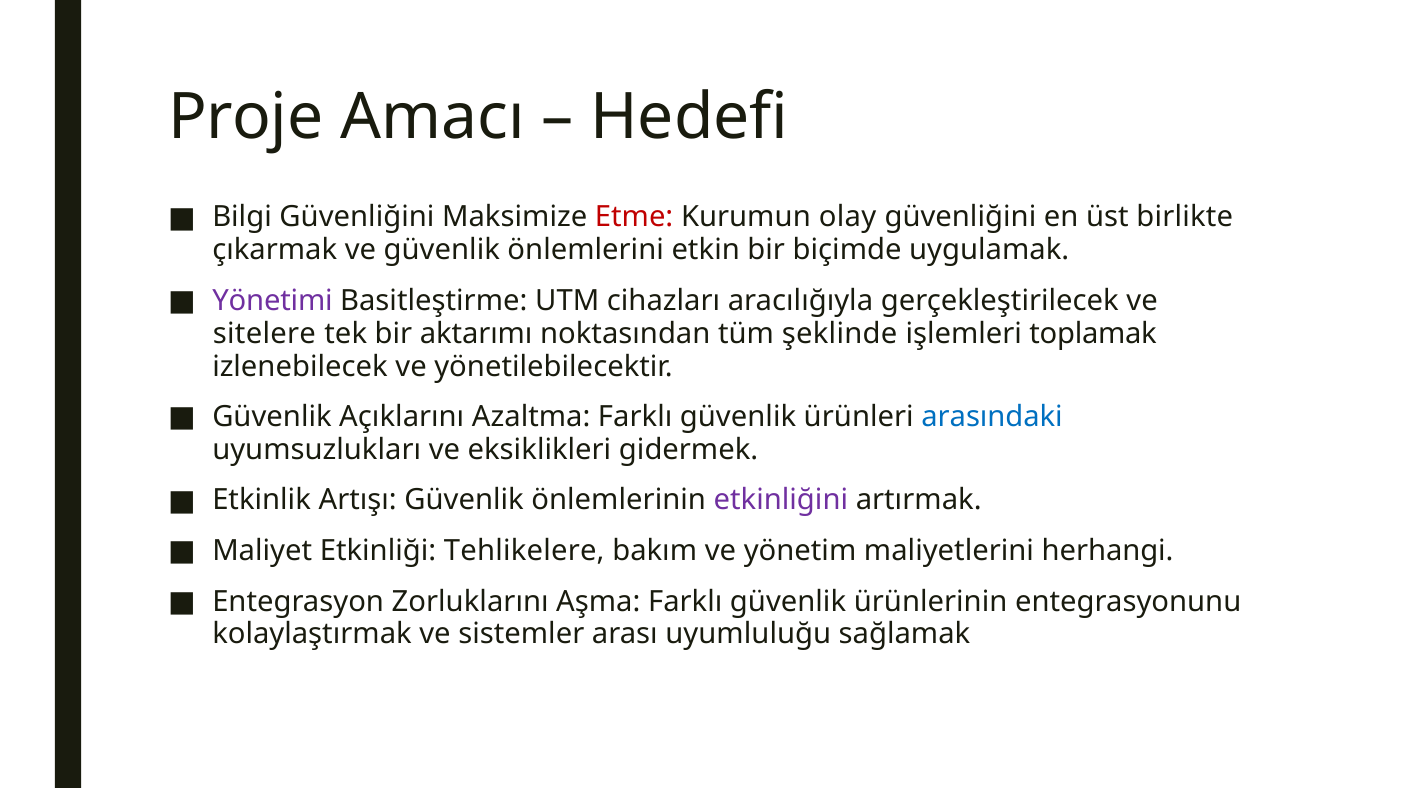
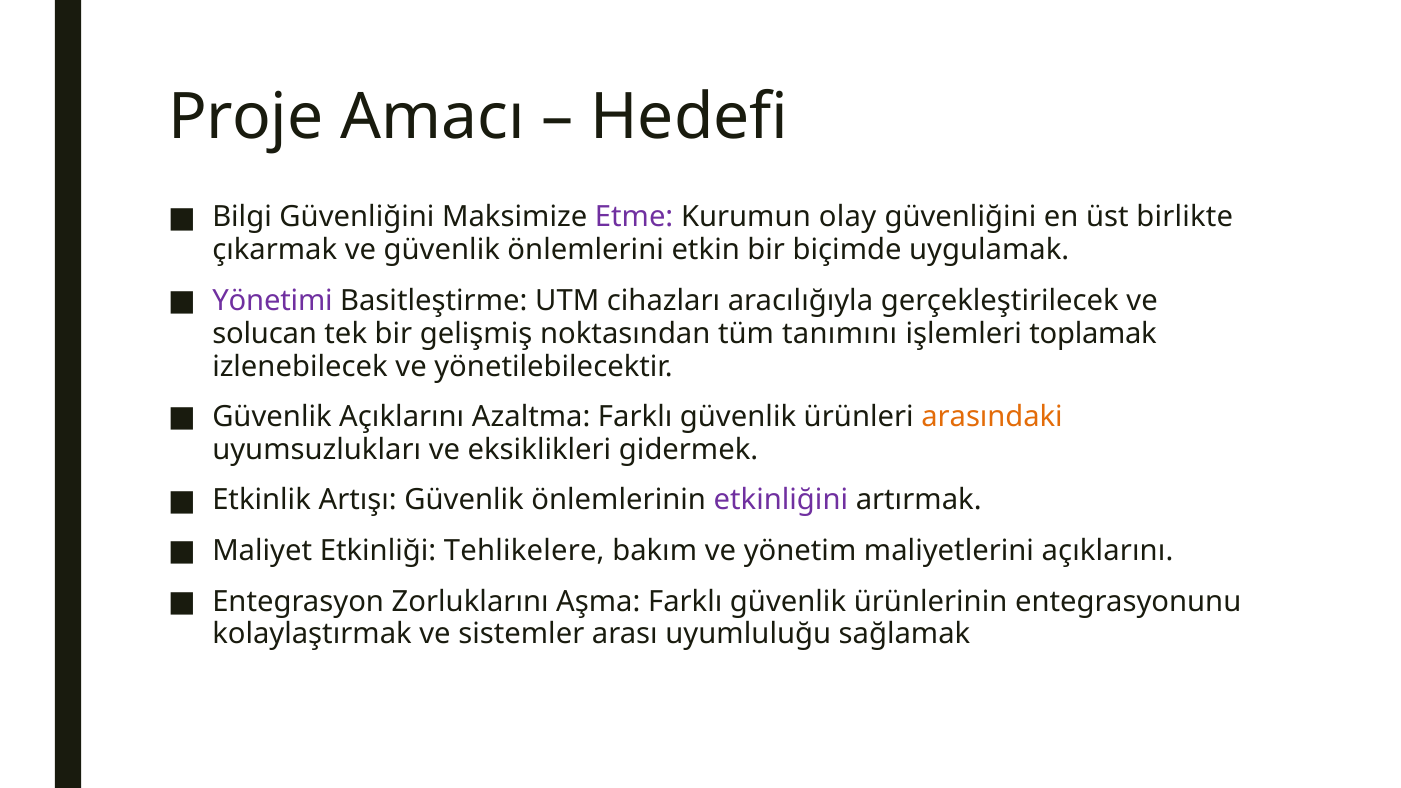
Etme colour: red -> purple
sitelere: sitelere -> solucan
aktarımı: aktarımı -> gelişmiş
şeklinde: şeklinde -> tanımını
arasındaki colour: blue -> orange
maliyetlerini herhangi: herhangi -> açıklarını
